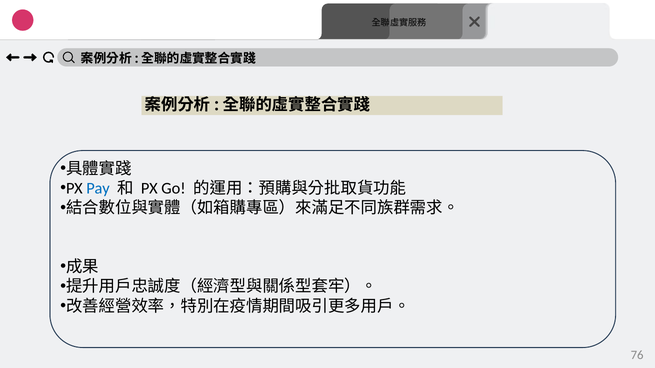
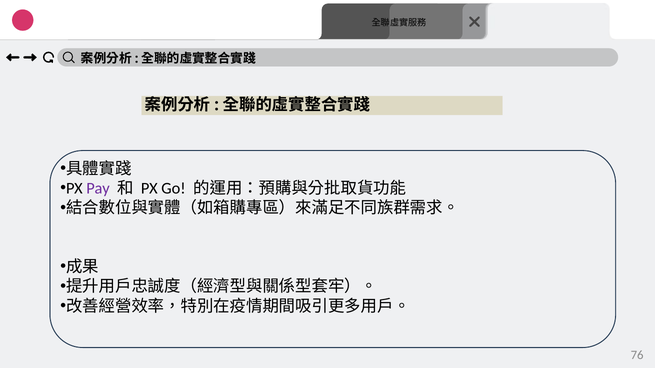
Pay colour: blue -> purple
